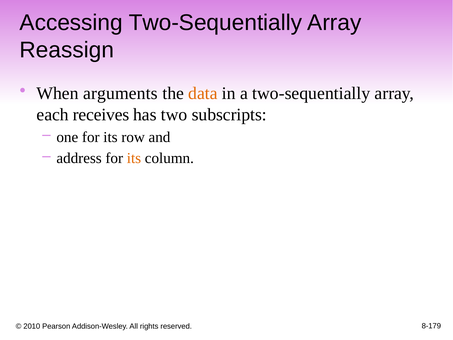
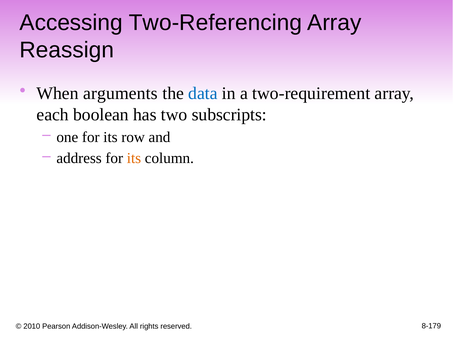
Accessing Two-Sequentially: Two-Sequentially -> Two-Referencing
data colour: orange -> blue
a two-sequentially: two-sequentially -> two-requirement
receives: receives -> boolean
